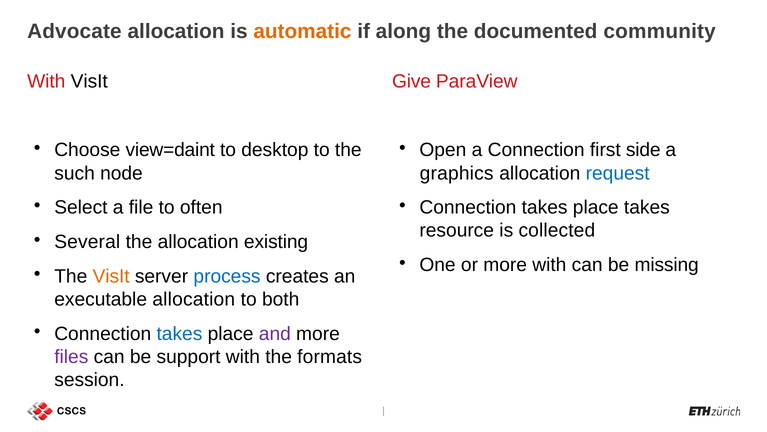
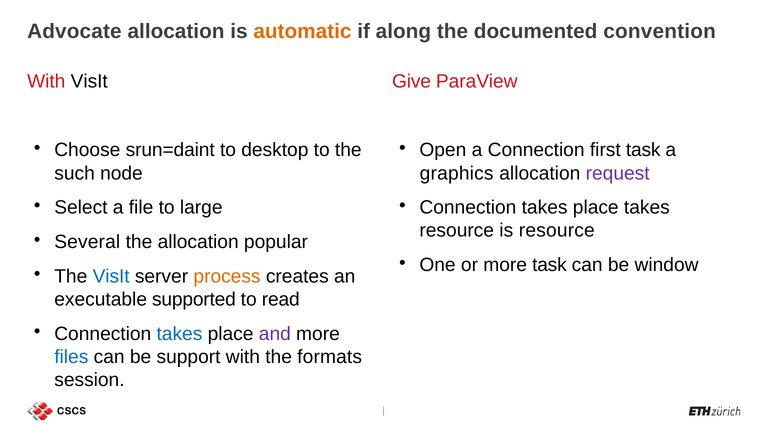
community: community -> convention
view=daint: view=daint -> srun=daint
first side: side -> task
request colour: blue -> purple
often: often -> large
is collected: collected -> resource
existing: existing -> popular
more with: with -> task
missing: missing -> window
VisIt at (111, 276) colour: orange -> blue
process colour: blue -> orange
executable allocation: allocation -> supported
both: both -> read
files colour: purple -> blue
